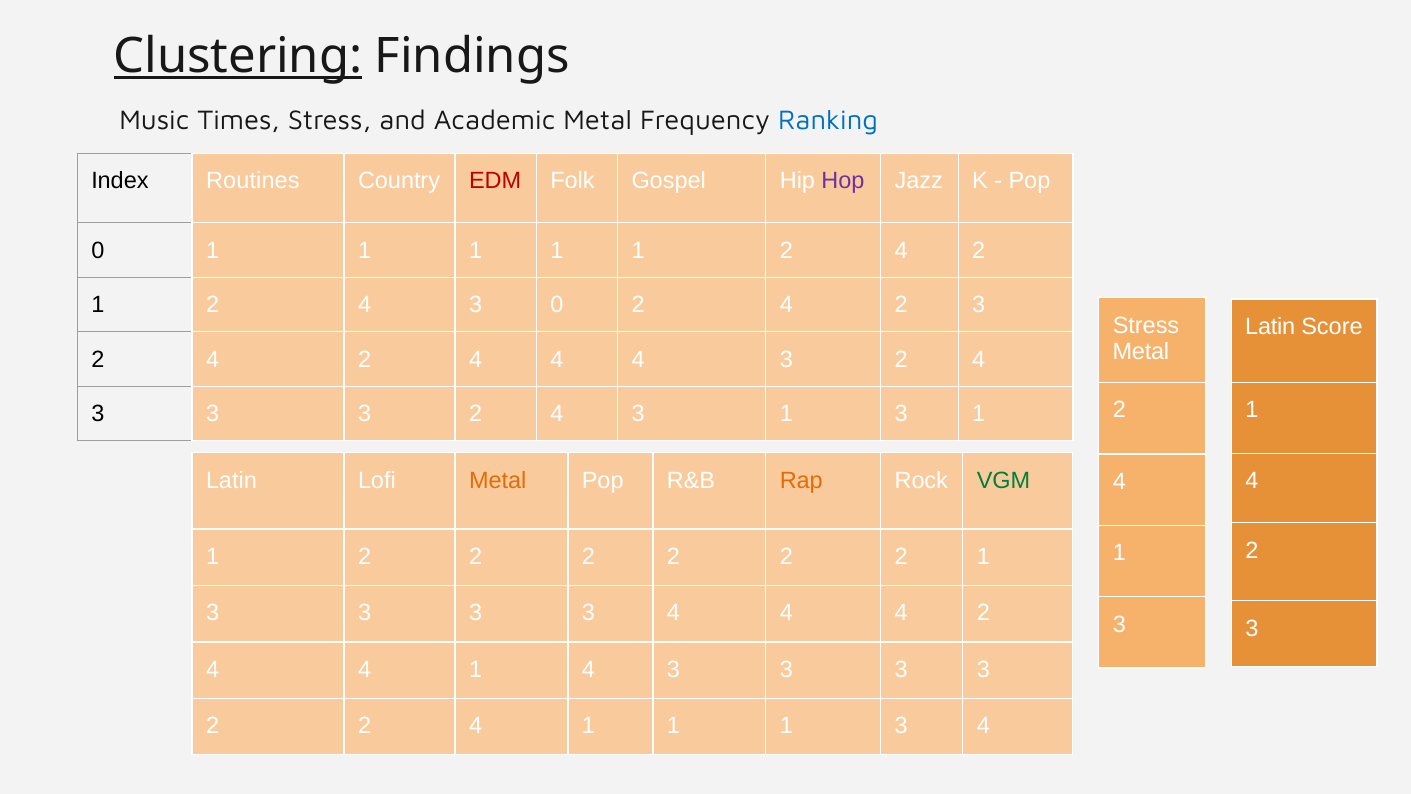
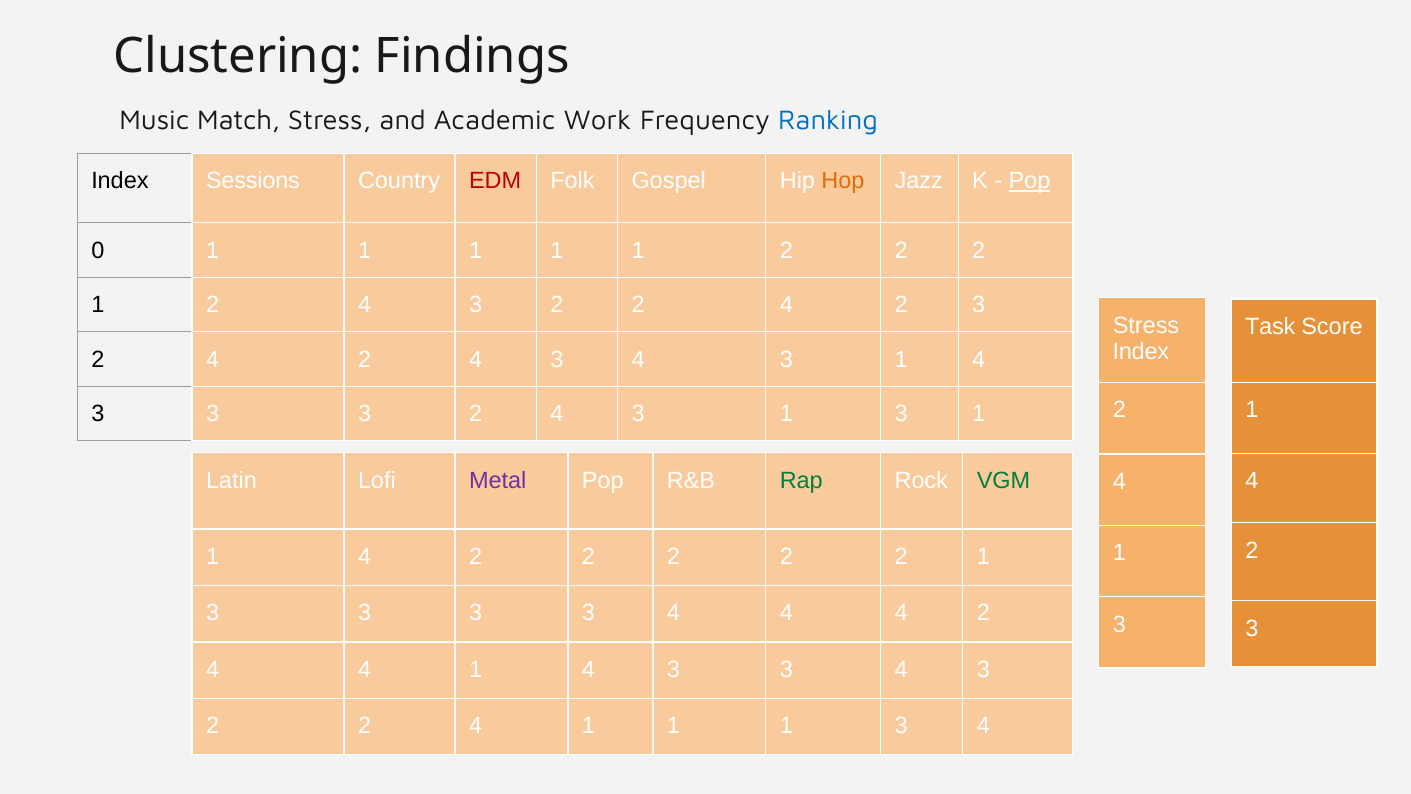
Clustering underline: present -> none
Times: Times -> Match
Academic Metal: Metal -> Work
Routines: Routines -> Sessions
Hop colour: purple -> orange
Pop at (1029, 181) underline: none -> present
1 1 2 4: 4 -> 2
2 4 3 0: 0 -> 2
Latin at (1270, 327): Latin -> Task
Metal at (1141, 352): Metal -> Index
4 at (557, 359): 4 -> 3
2 at (901, 359): 2 -> 1
Metal at (498, 480) colour: orange -> purple
Rap colour: orange -> green
2 at (365, 557): 2 -> 4
3 at (901, 669): 3 -> 4
